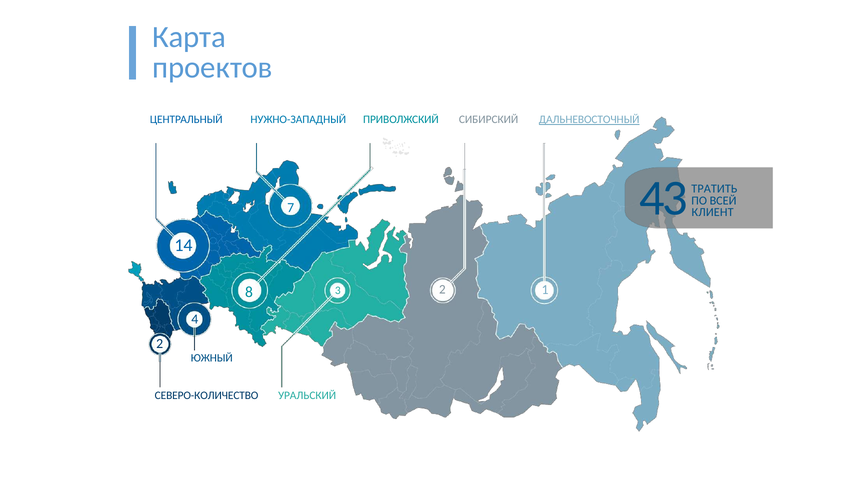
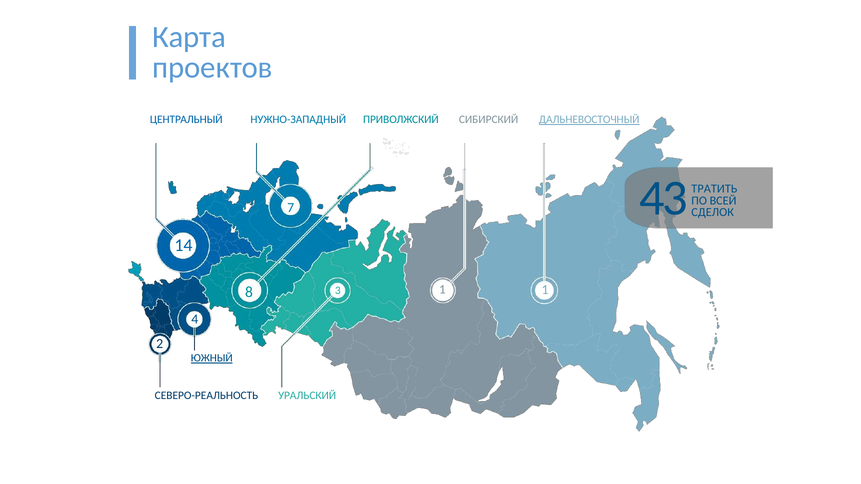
КЛИЕНТ: КЛИЕНТ -> СДЕЛОК
3 2: 2 -> 1
ЮЖНЫЙ underline: none -> present
СЕВЕРО-КОЛИЧЕСТВО: СЕВЕРО-КОЛИЧЕСТВО -> СЕВЕРО-РЕАЛЬНОСТЬ
